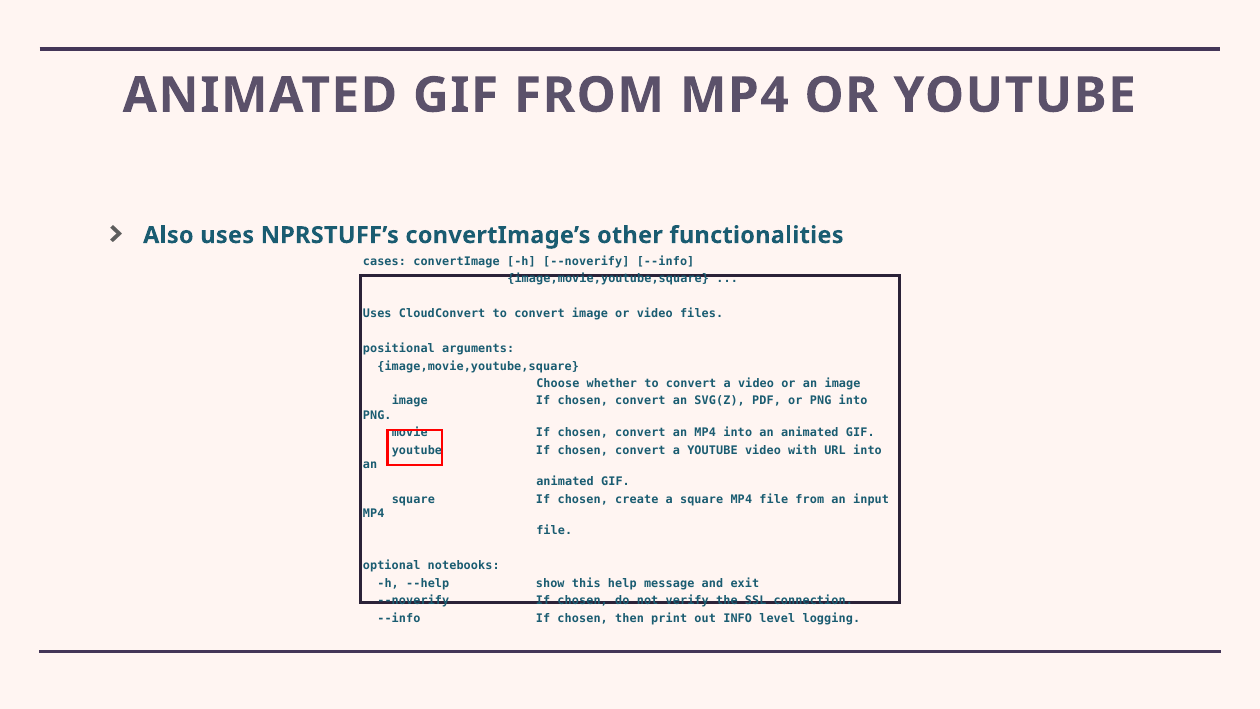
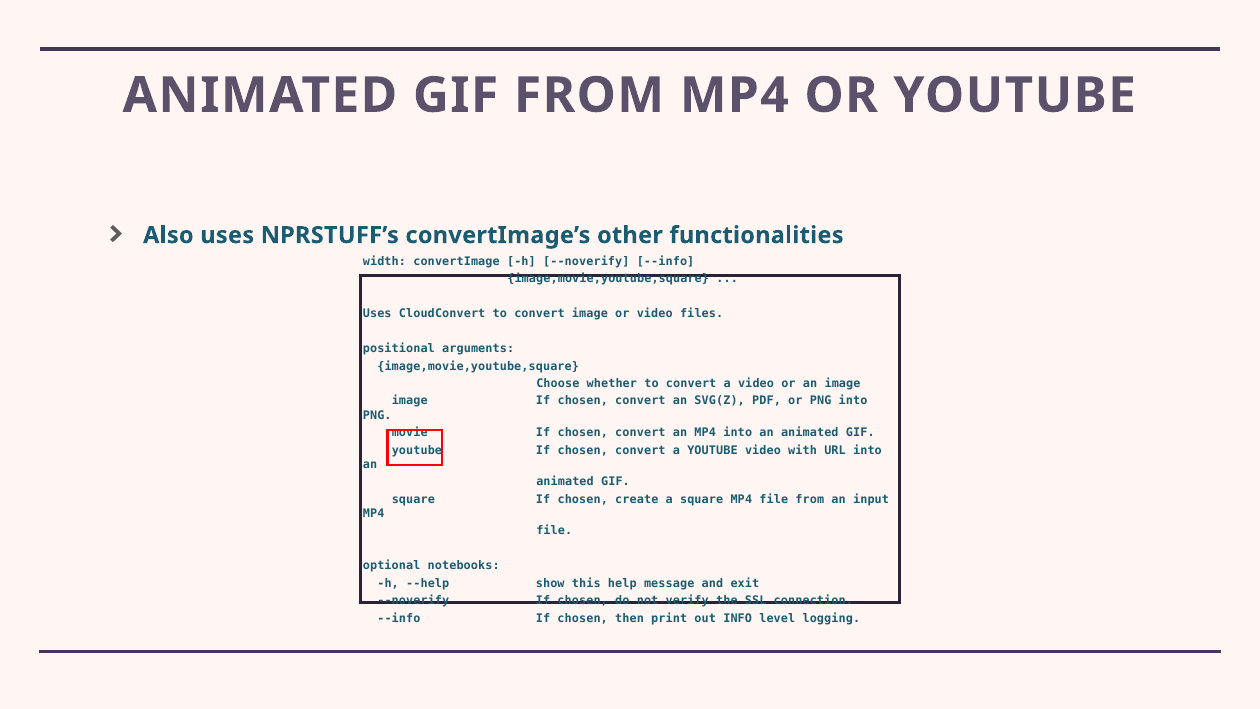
cases: cases -> width
